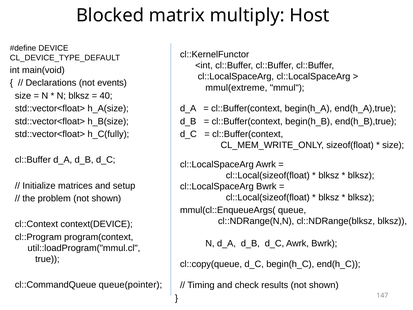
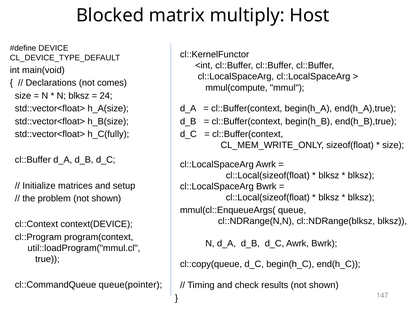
events: events -> comes
mmul(extreme: mmul(extreme -> mmul(compute
40: 40 -> 24
